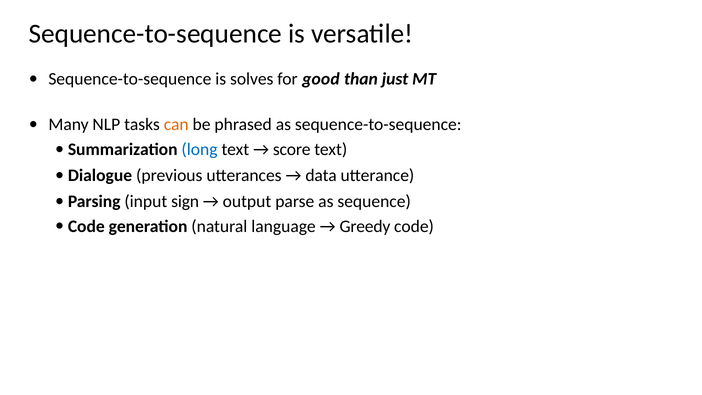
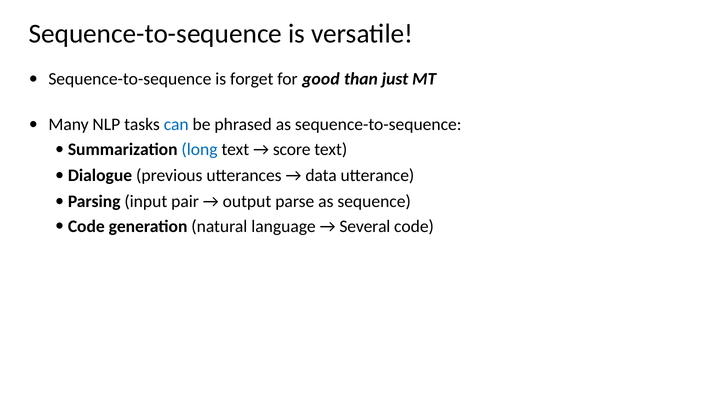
solves: solves -> forget
can colour: orange -> blue
sign: sign -> pair
Greedy: Greedy -> Several
